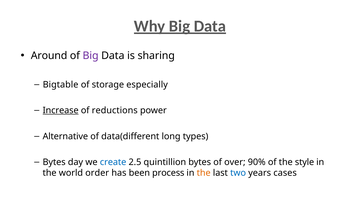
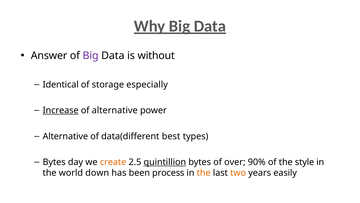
Around: Around -> Answer
sharing: sharing -> without
Bigtable: Bigtable -> Identical
of reductions: reductions -> alternative
long: long -> best
create colour: blue -> orange
quintillion underline: none -> present
order: order -> down
two colour: blue -> orange
cases: cases -> easily
